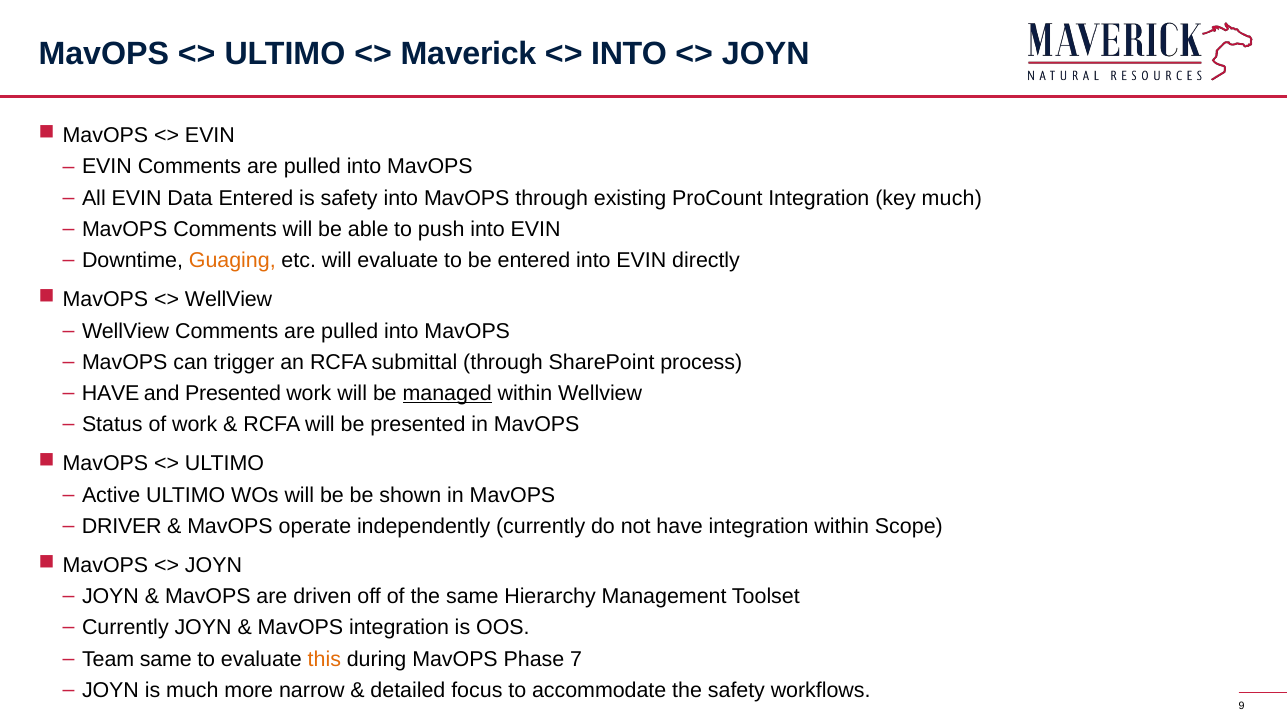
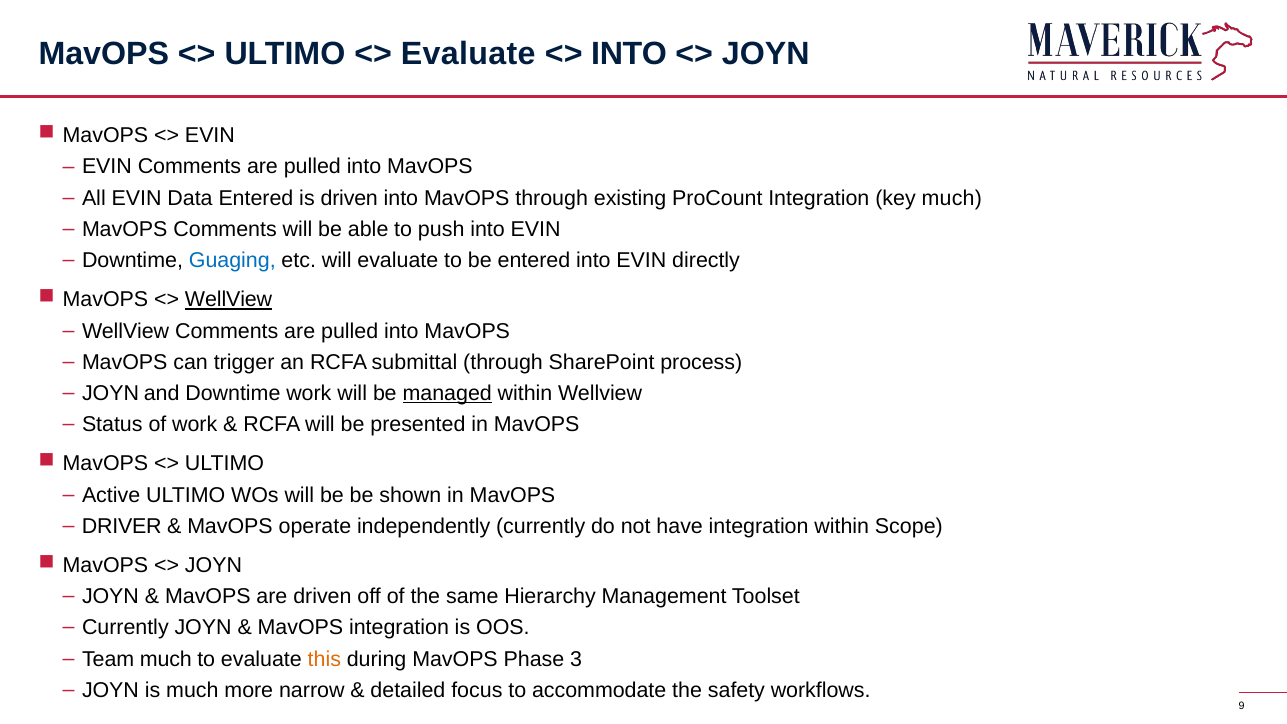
Maverick at (469, 53): Maverick -> Evaluate
is safety: safety -> driven
Guaging colour: orange -> blue
WellView at (229, 300) underline: none -> present
HAVE at (111, 393): HAVE -> JOYN
and Presented: Presented -> Downtime
Team same: same -> much
7: 7 -> 3
